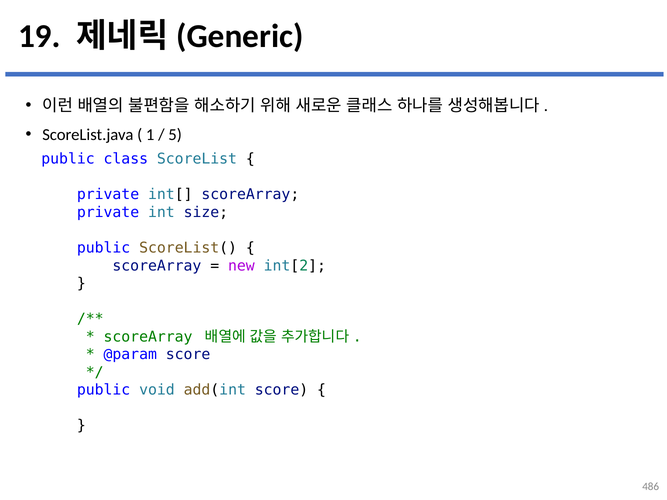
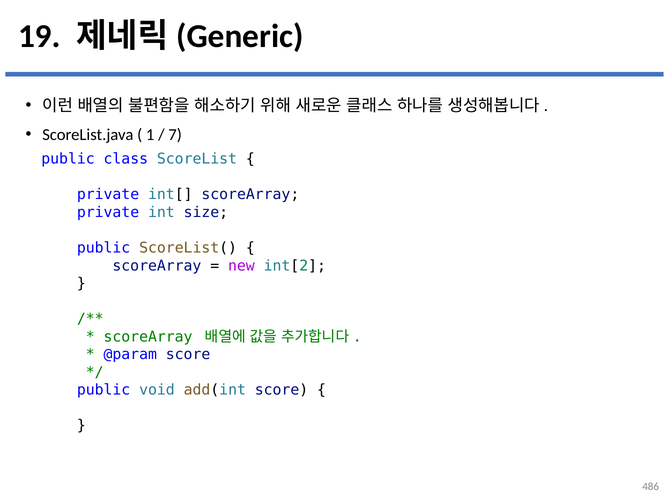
5: 5 -> 7
